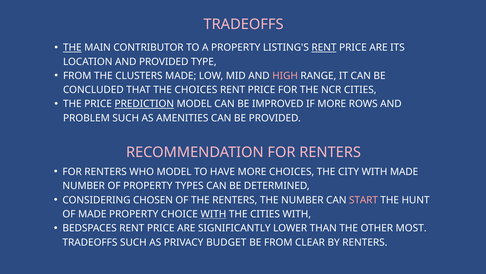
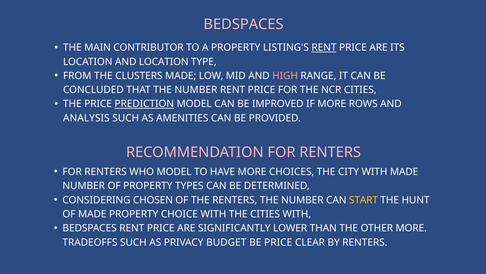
TRADEOFFS at (244, 24): TRADEOFFS -> BEDSPACES
THE at (72, 47) underline: present -> none
AND PROVIDED: PROVIDED -> LOCATION
THAT THE CHOICES: CHOICES -> NUMBER
PROBLEM: PROBLEM -> ANALYSIS
START colour: pink -> yellow
WITH at (213, 214) underline: present -> none
OTHER MOST: MOST -> MORE
BE FROM: FROM -> PRICE
